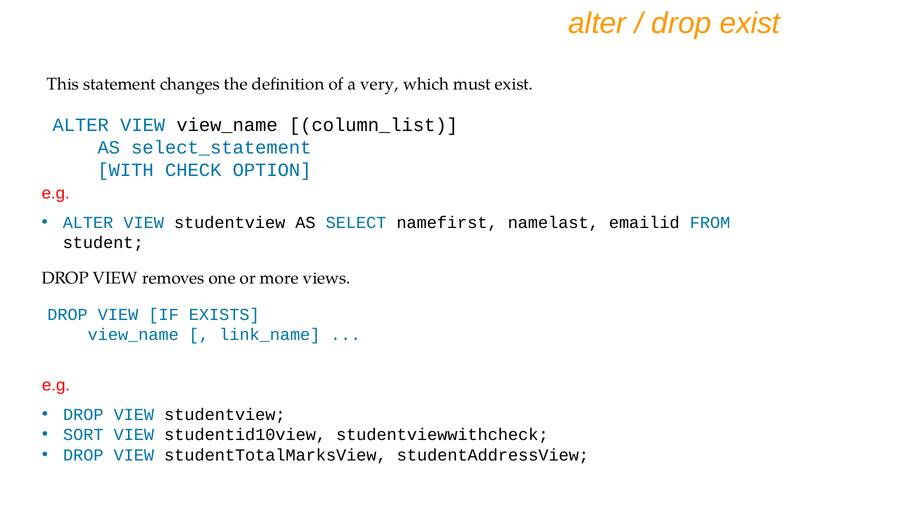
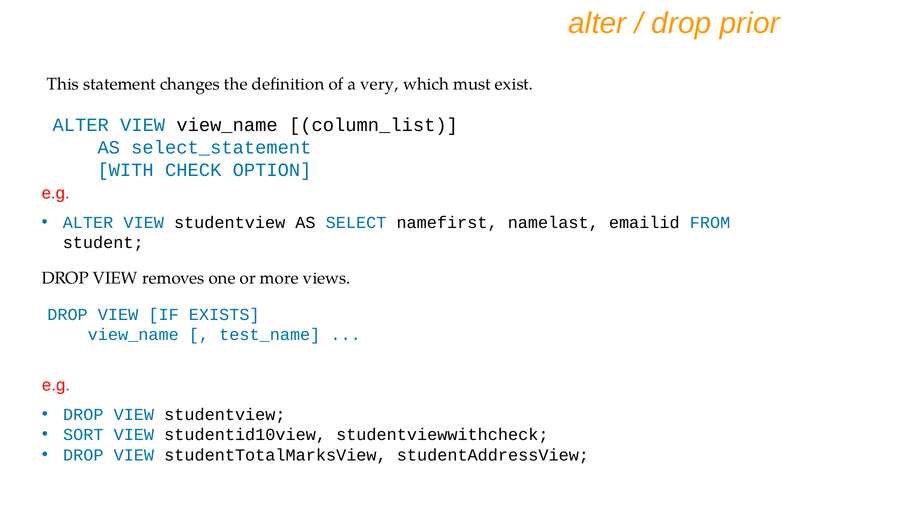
drop exist: exist -> prior
link_name: link_name -> test_name
